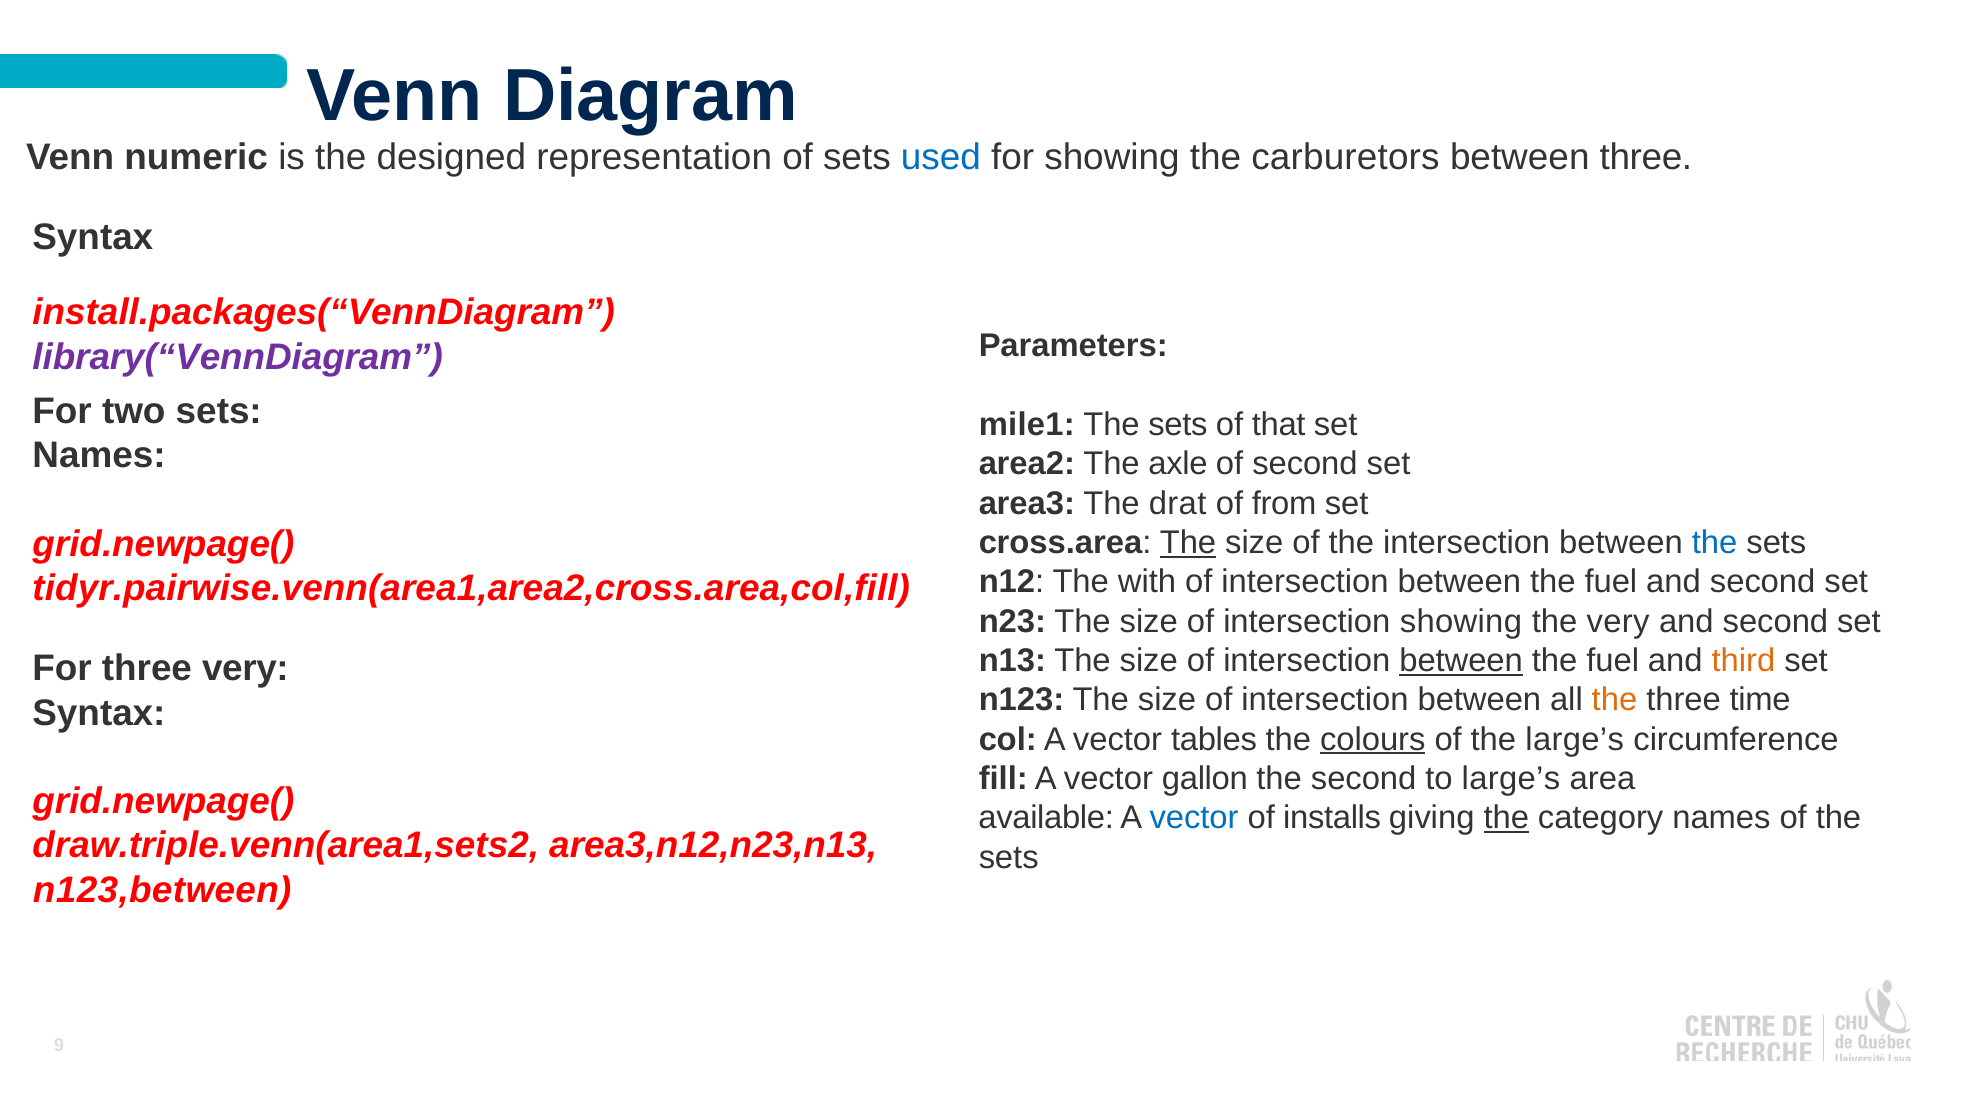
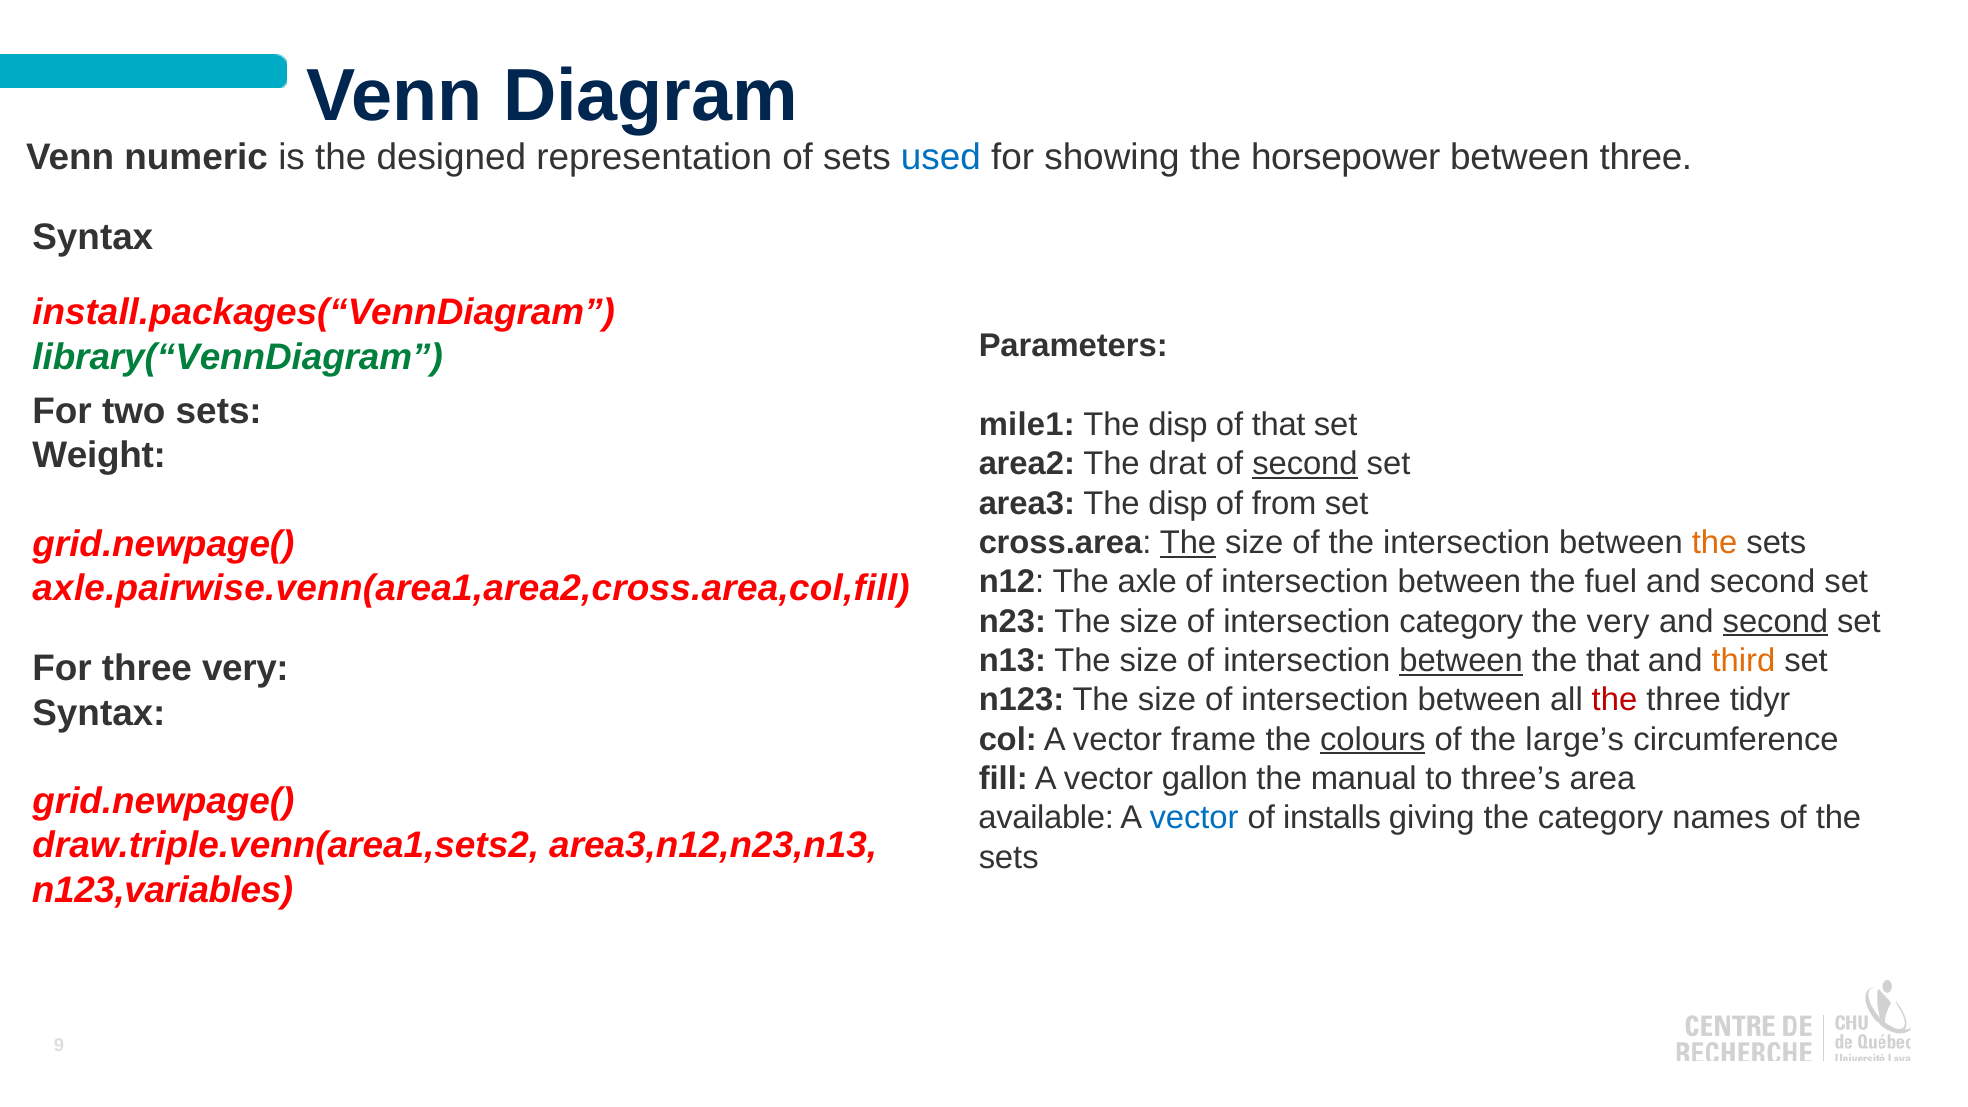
carburetors: carburetors -> horsepower
library(“VennDiagram colour: purple -> green
sets at (1178, 425): sets -> disp
Names at (99, 455): Names -> Weight
axle: axle -> drat
second at (1305, 464) underline: none -> present
area3 The drat: drat -> disp
the at (1715, 543) colour: blue -> orange
with: with -> axle
tidyr.pairwise.venn(area1,area2,cross.area,col,fill: tidyr.pairwise.venn(area1,area2,cross.area,col,fill -> axle.pairwise.venn(area1,area2,cross.area,col,fill
intersection showing: showing -> category
second at (1775, 621) underline: none -> present
fuel at (1613, 661): fuel -> that
the at (1614, 700) colour: orange -> red
time: time -> tidyr
tables: tables -> frame
the second: second -> manual
to large’s: large’s -> three’s
the at (1506, 818) underline: present -> none
n123,between: n123,between -> n123,variables
